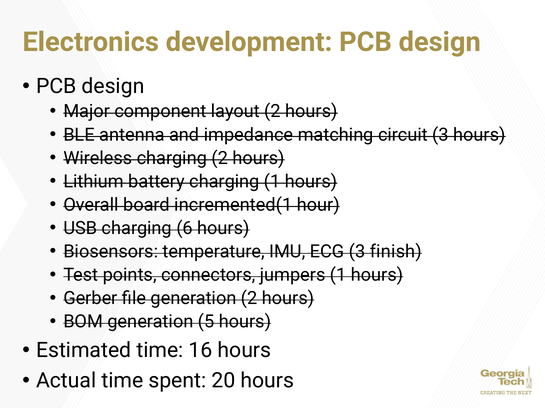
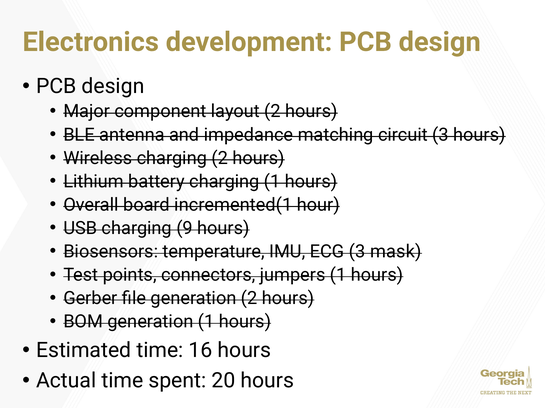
6: 6 -> 9
finish: finish -> mask
generation 5: 5 -> 1
